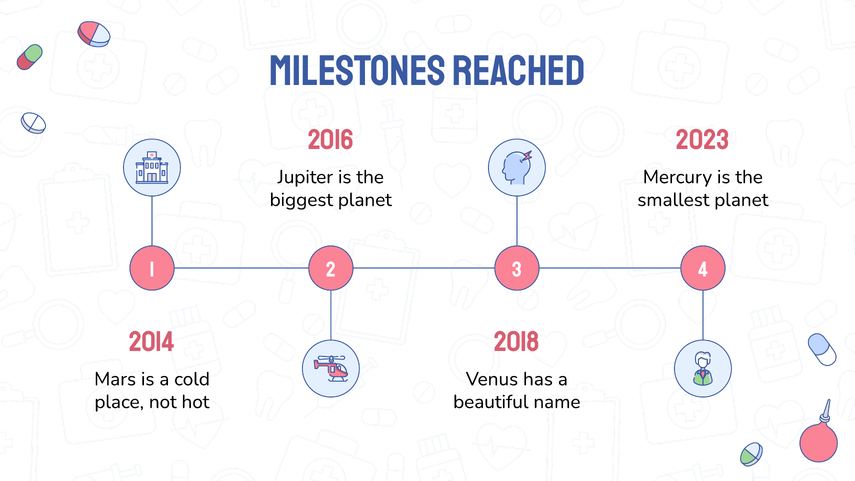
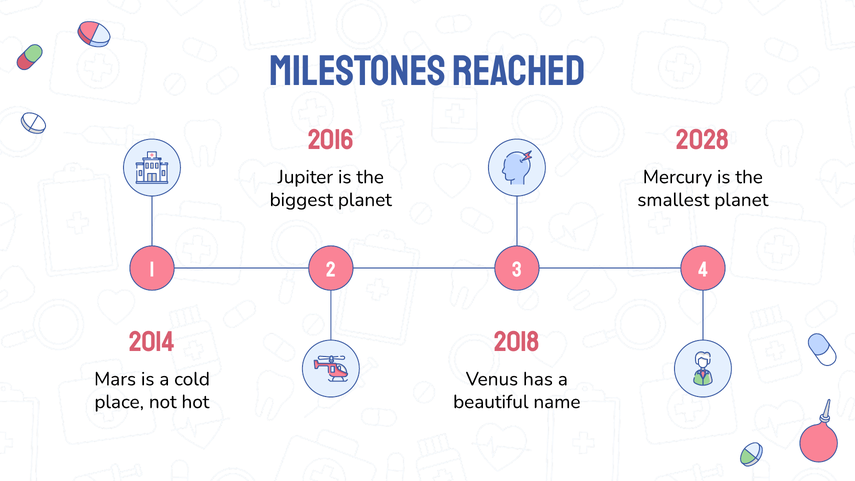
2023: 2023 -> 2028
